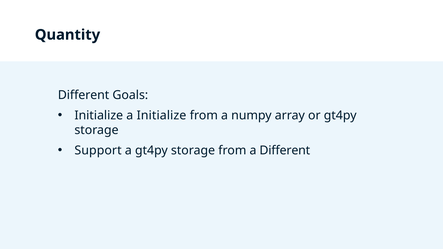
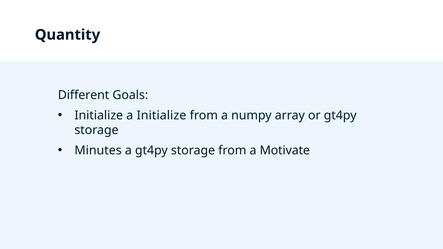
Support: Support -> Minutes
a Different: Different -> Motivate
